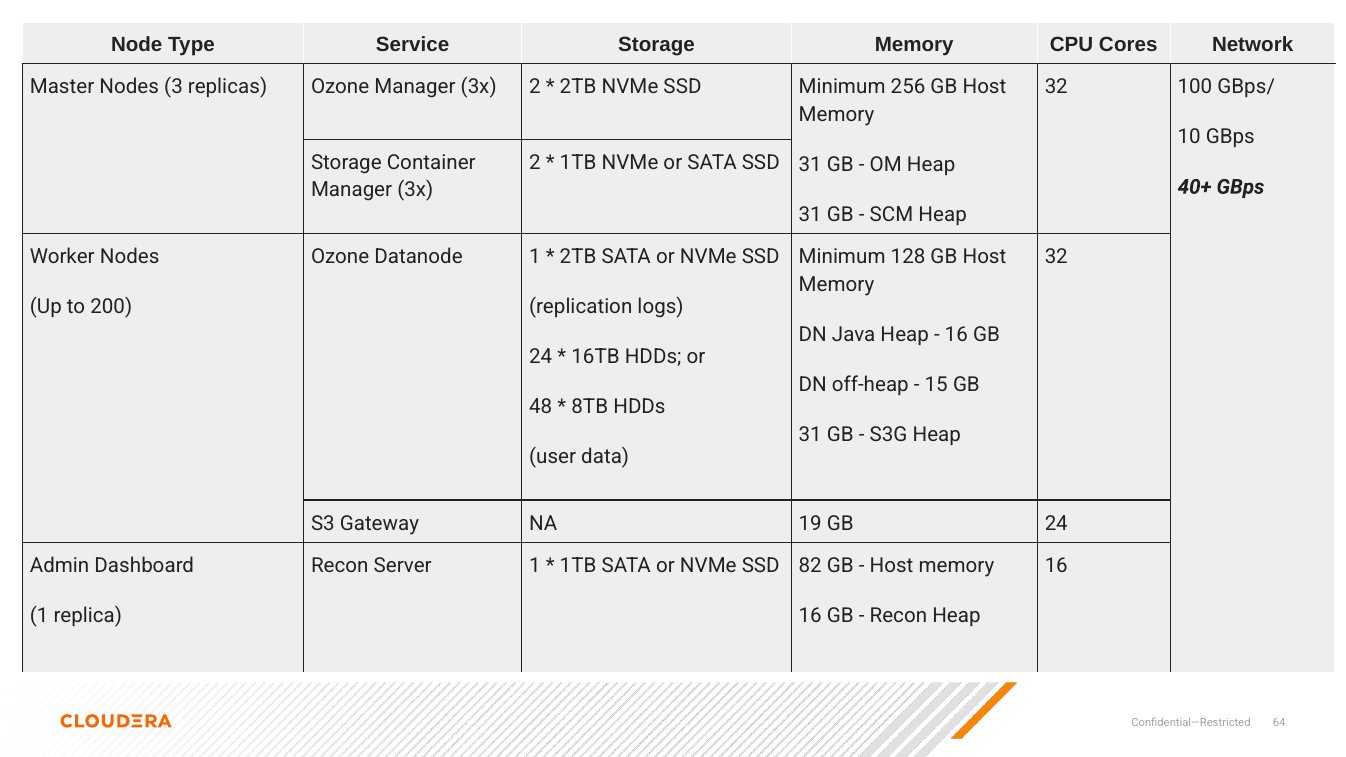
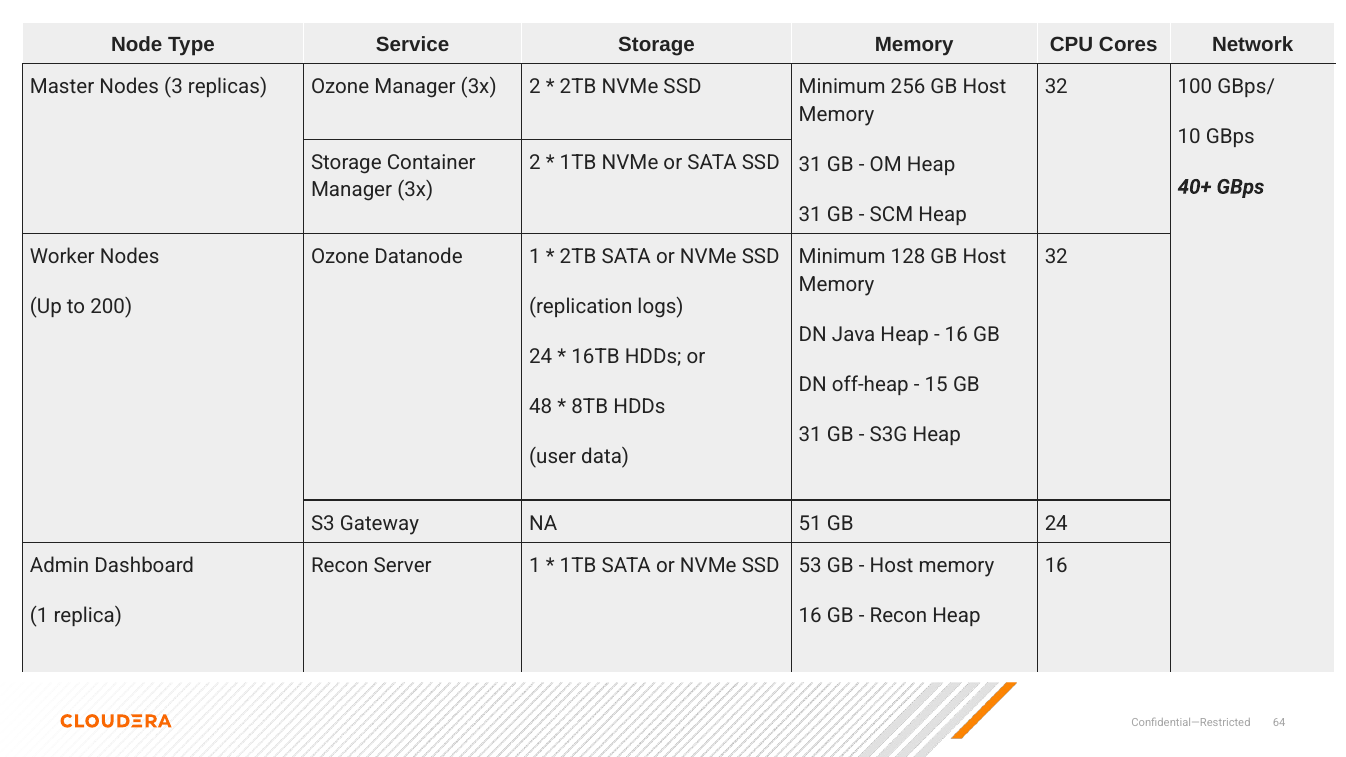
19: 19 -> 51
82: 82 -> 53
